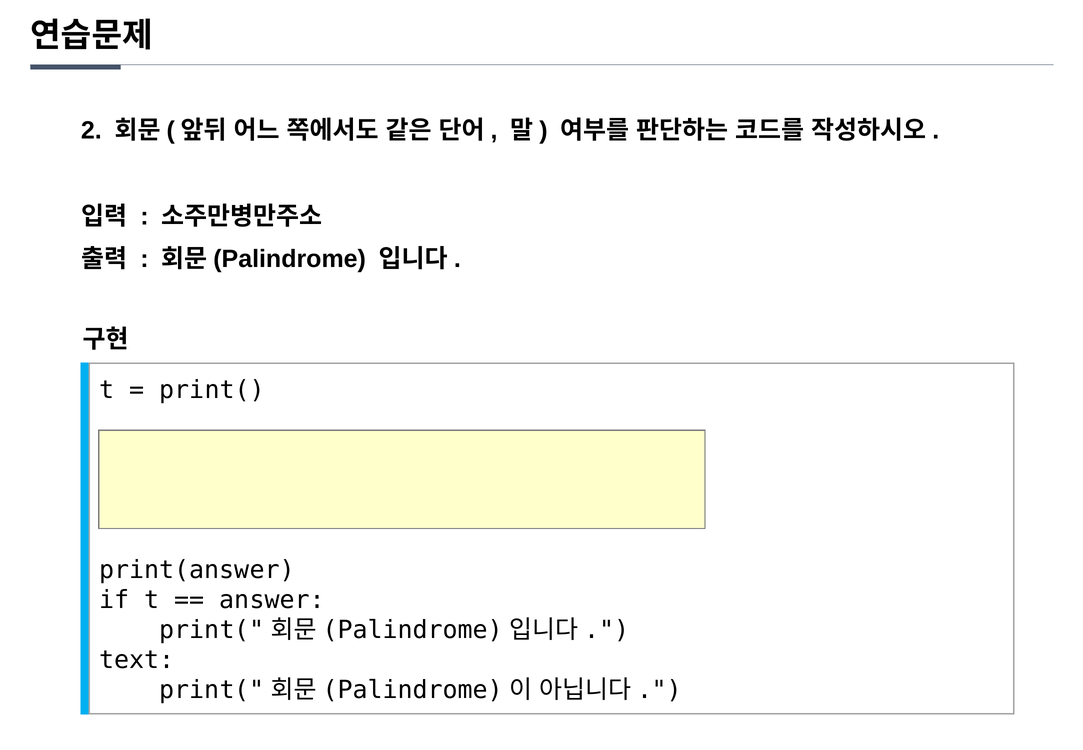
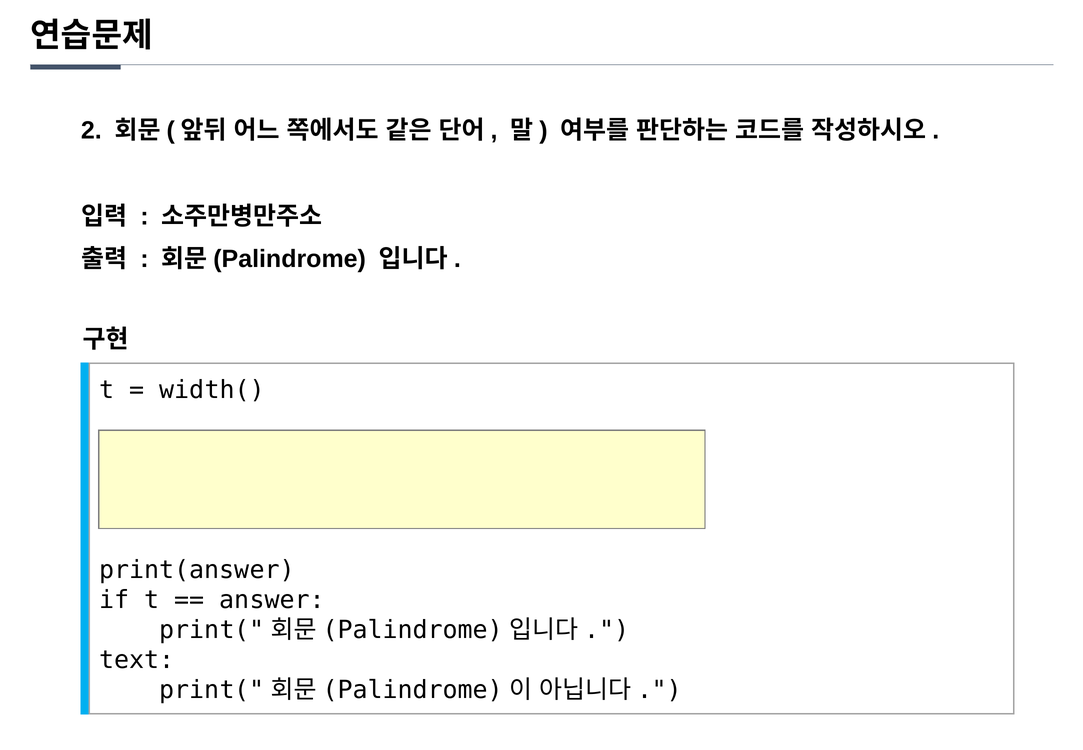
print(: print( -> width(
